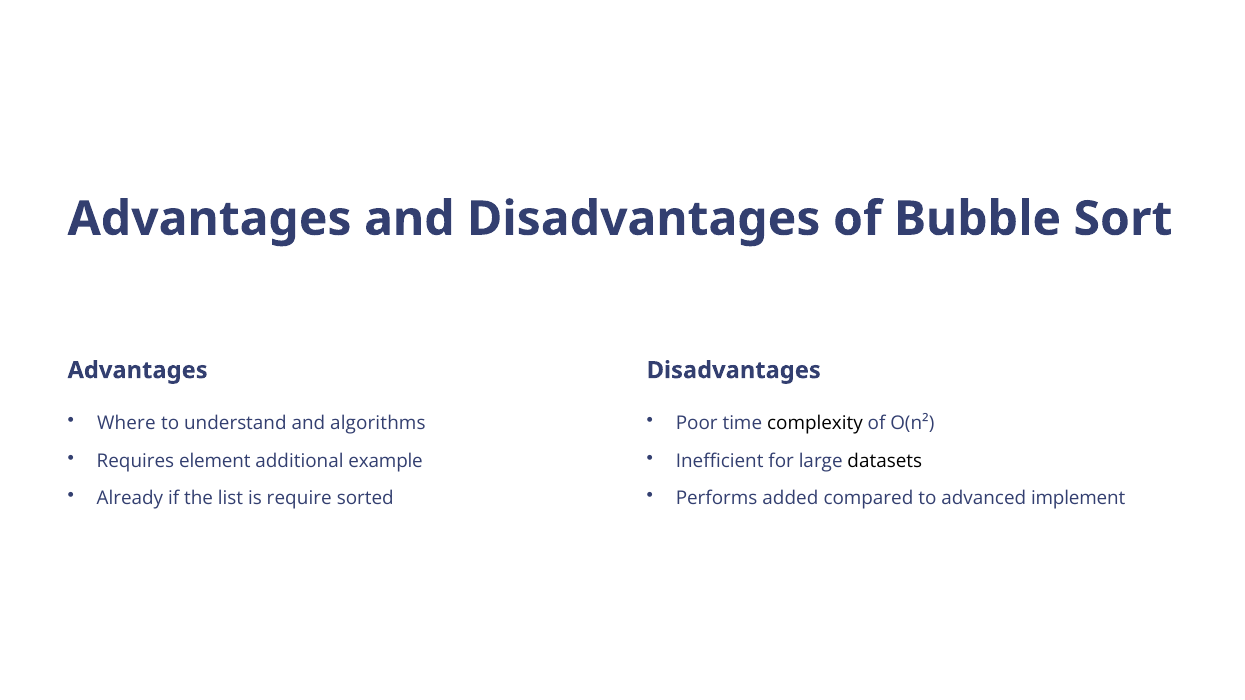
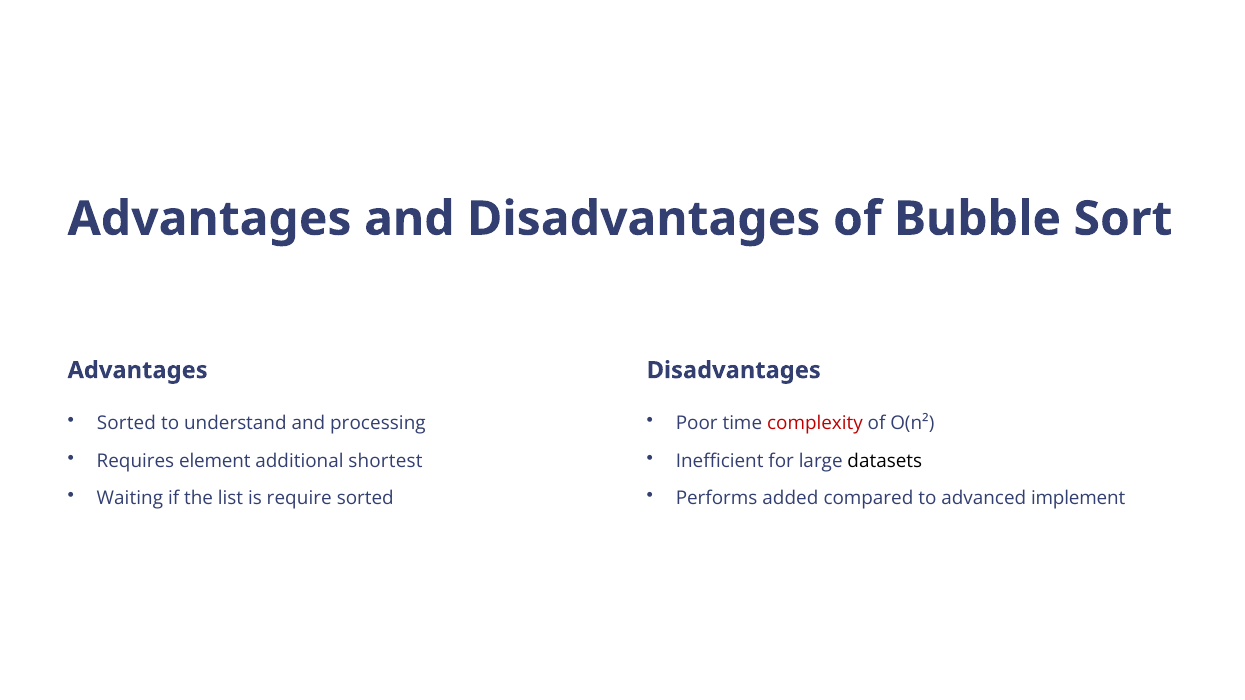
Where at (126, 424): Where -> Sorted
algorithms: algorithms -> processing
complexity colour: black -> red
example: example -> shortest
Already: Already -> Waiting
